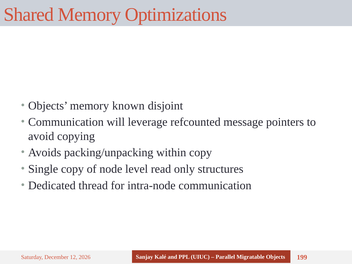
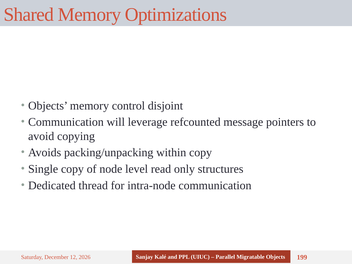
known: known -> control
